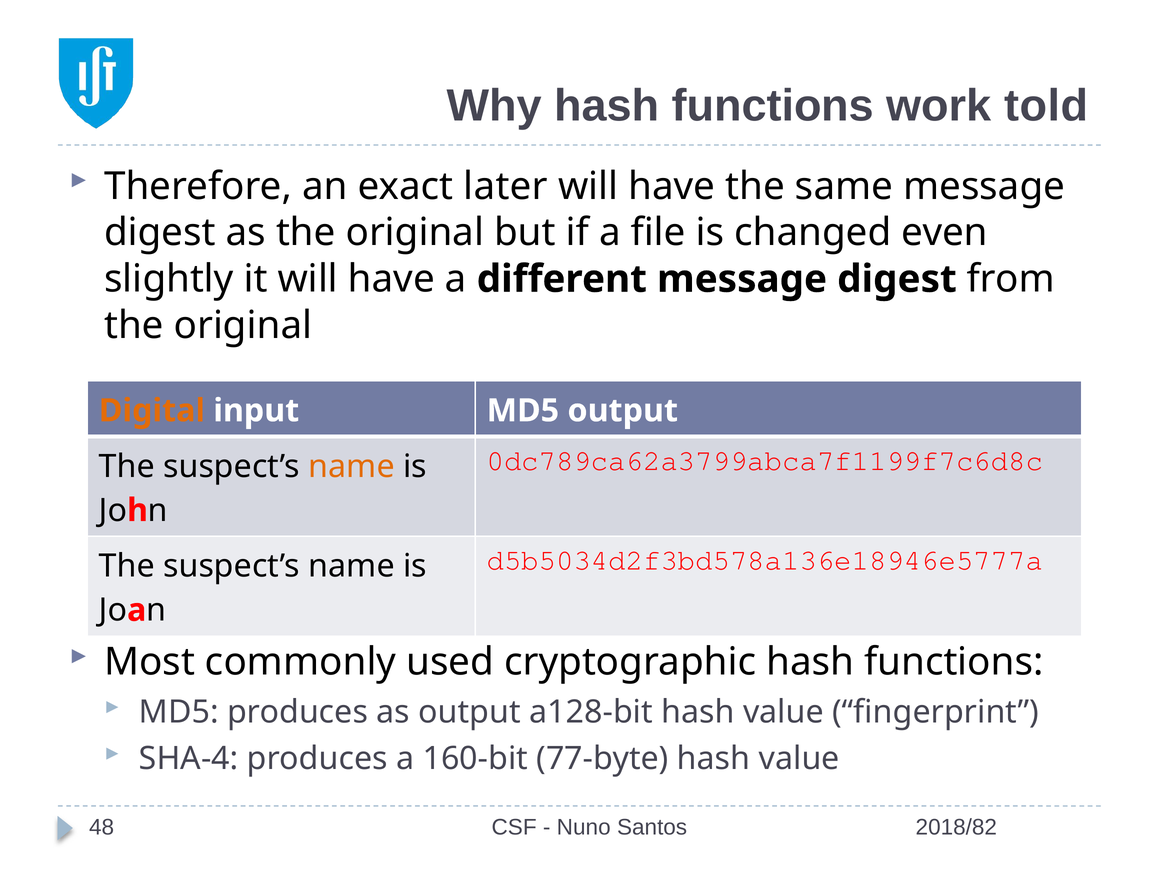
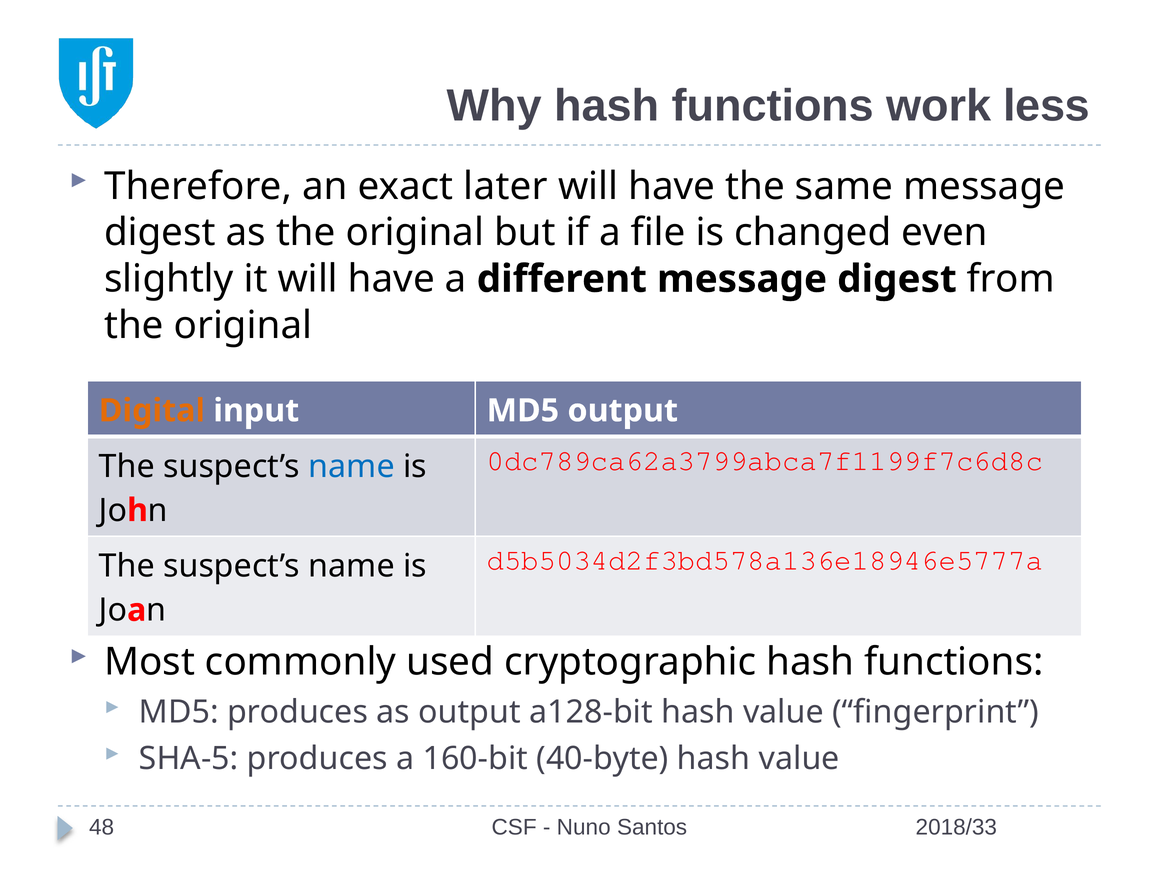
told: told -> less
name at (352, 466) colour: orange -> blue
SHA-4: SHA-4 -> SHA-5
77-byte: 77-byte -> 40-byte
2018/82: 2018/82 -> 2018/33
